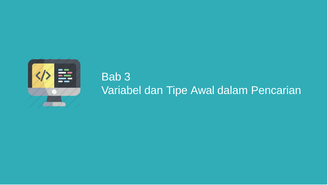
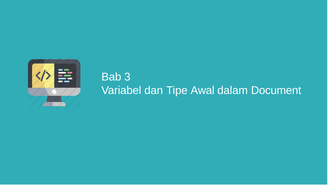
Pencarian: Pencarian -> Document
